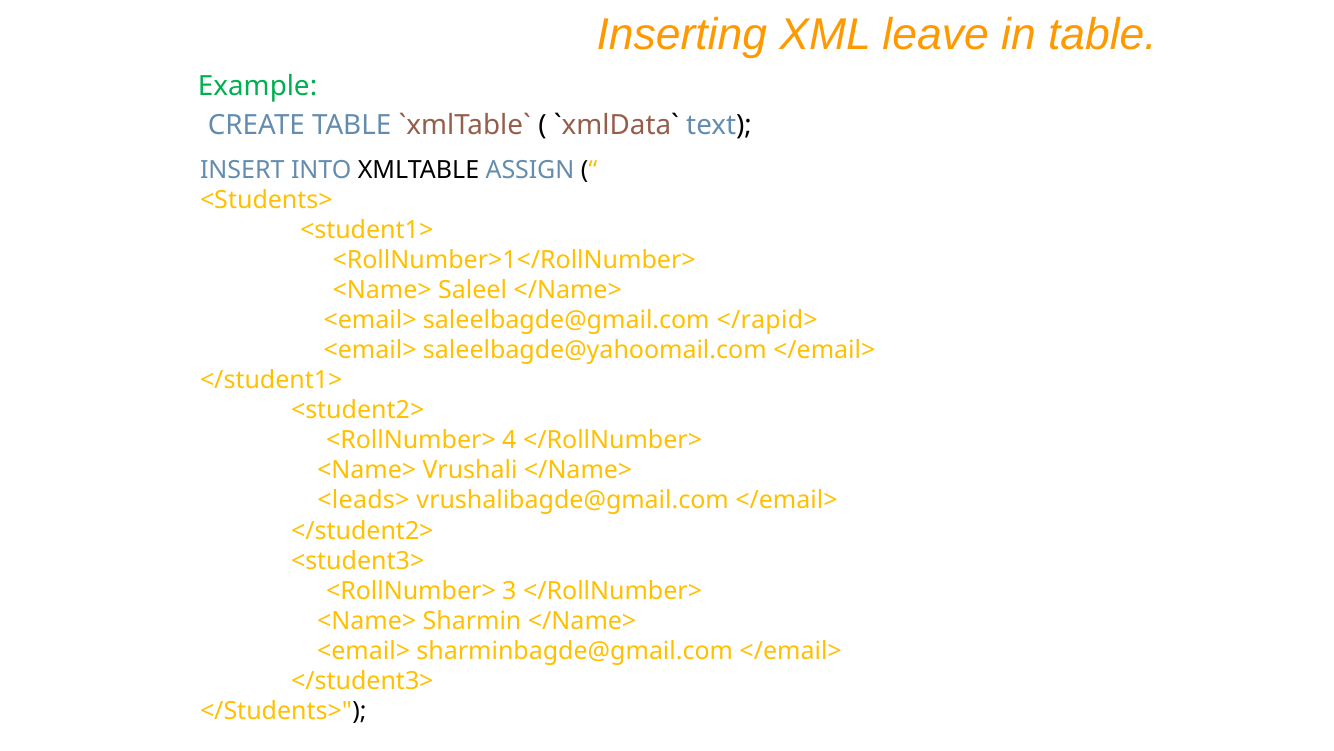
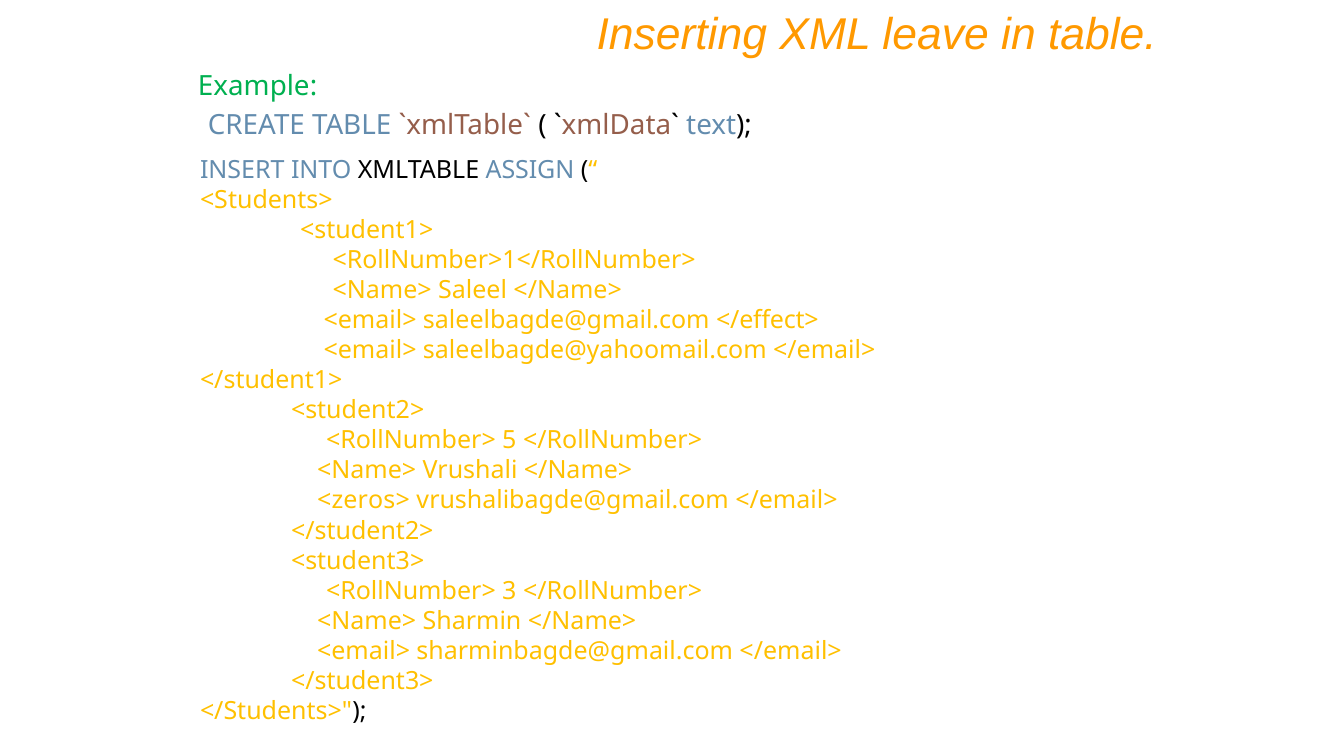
</rapid>: </rapid> -> </effect>
4: 4 -> 5
<leads>: <leads> -> <zeros>
